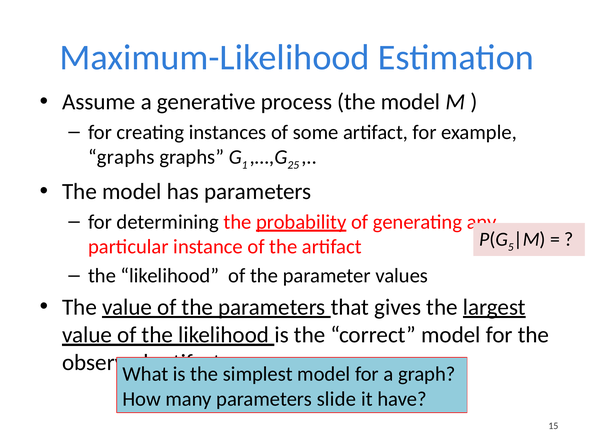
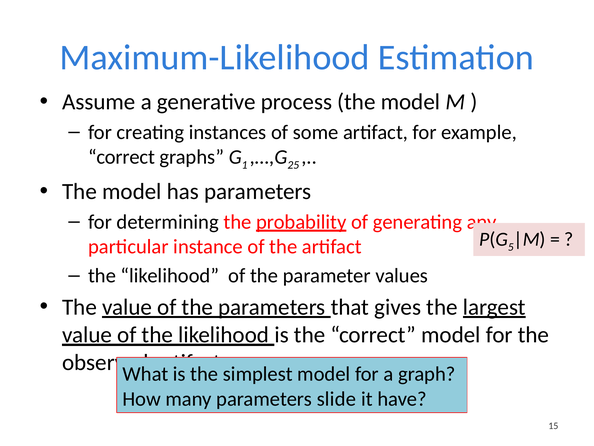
graphs at (121, 157): graphs -> correct
